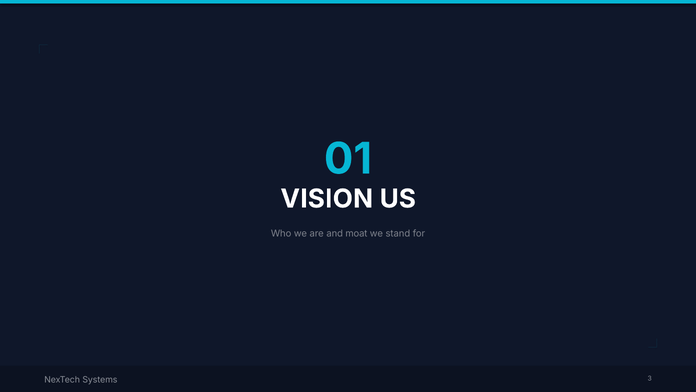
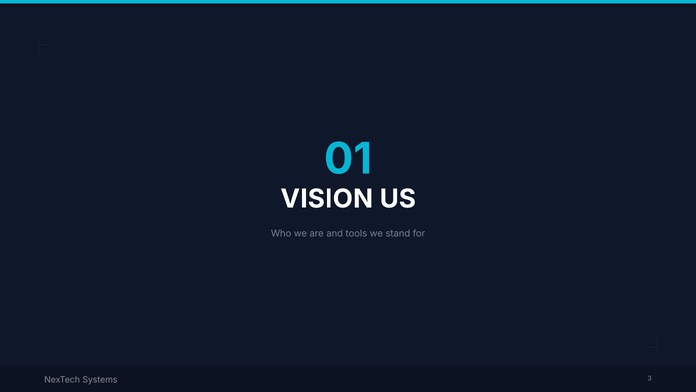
moat: moat -> tools
